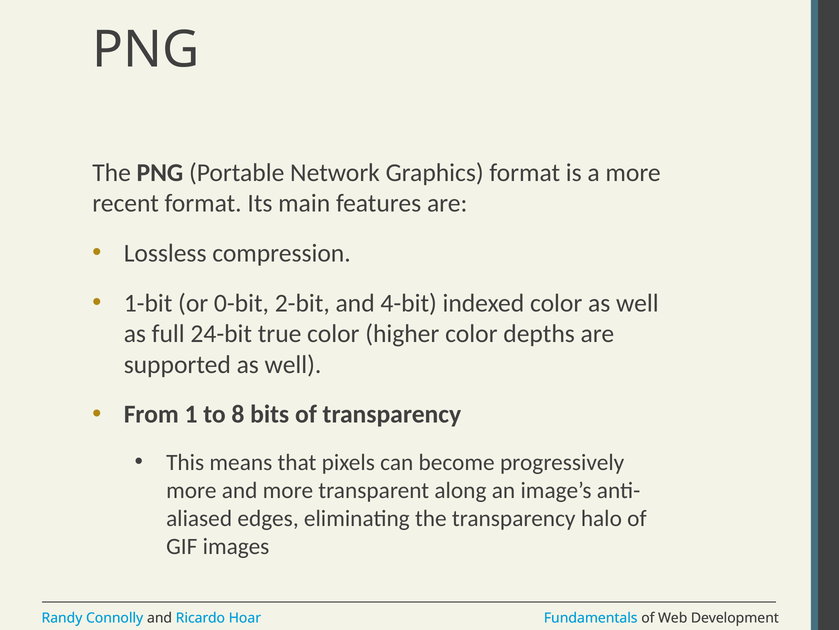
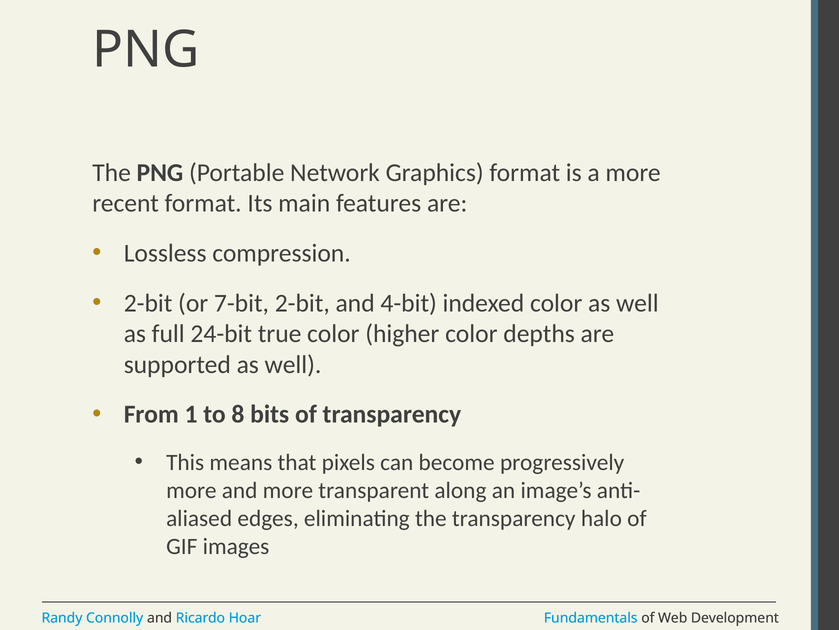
1-bit at (148, 303): 1-bit -> 2-bit
0-bit: 0-bit -> 7-bit
